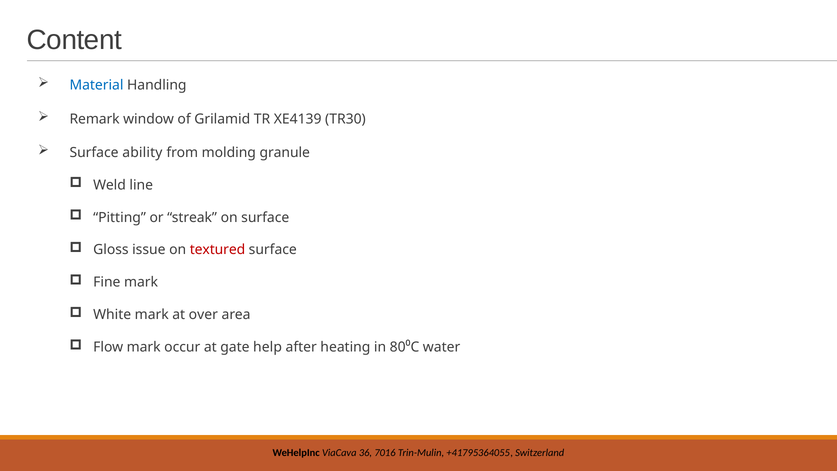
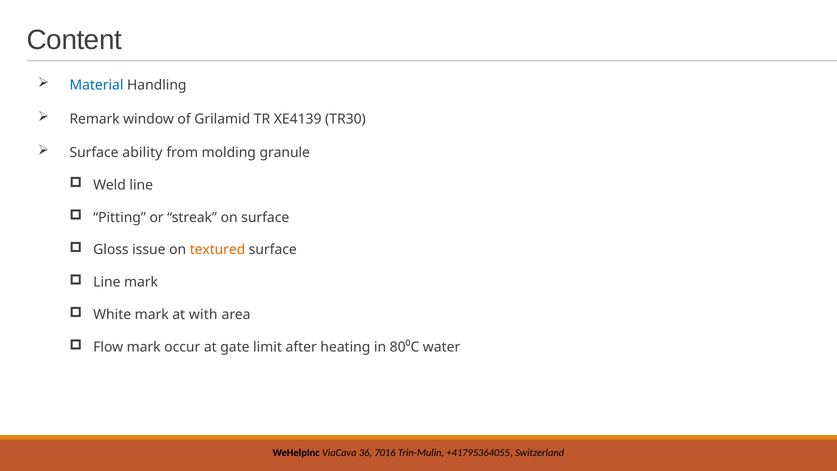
textured colour: red -> orange
Fine at (107, 282): Fine -> Line
over: over -> with
help: help -> limit
